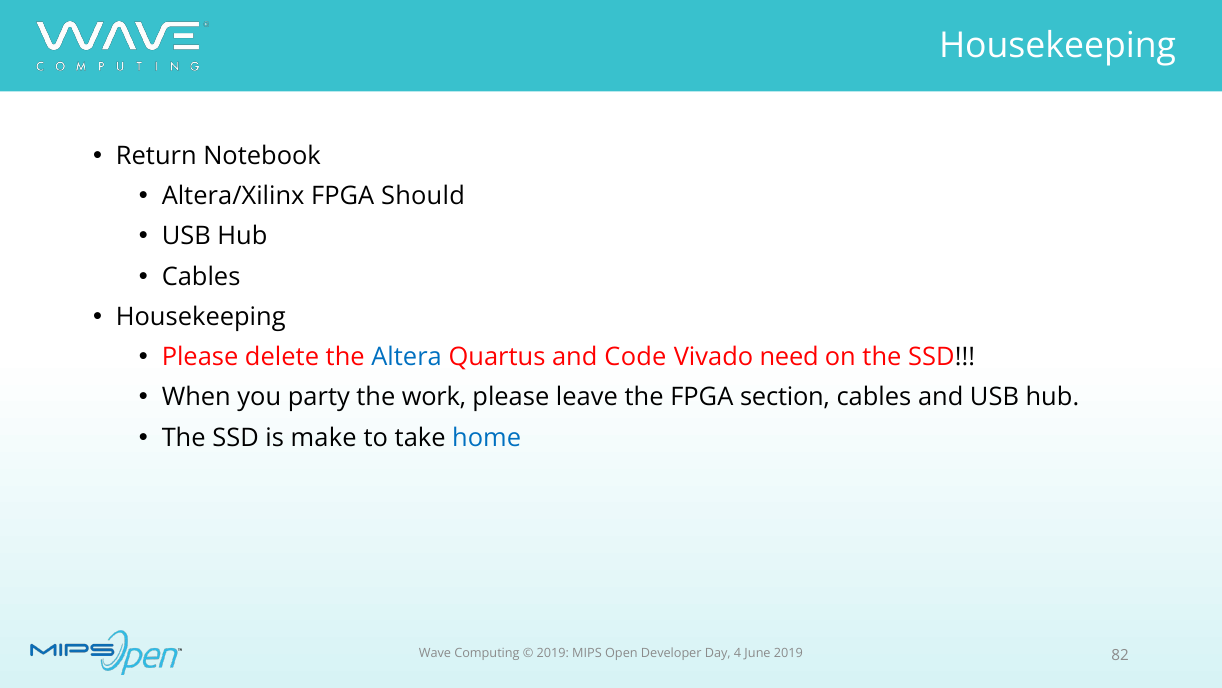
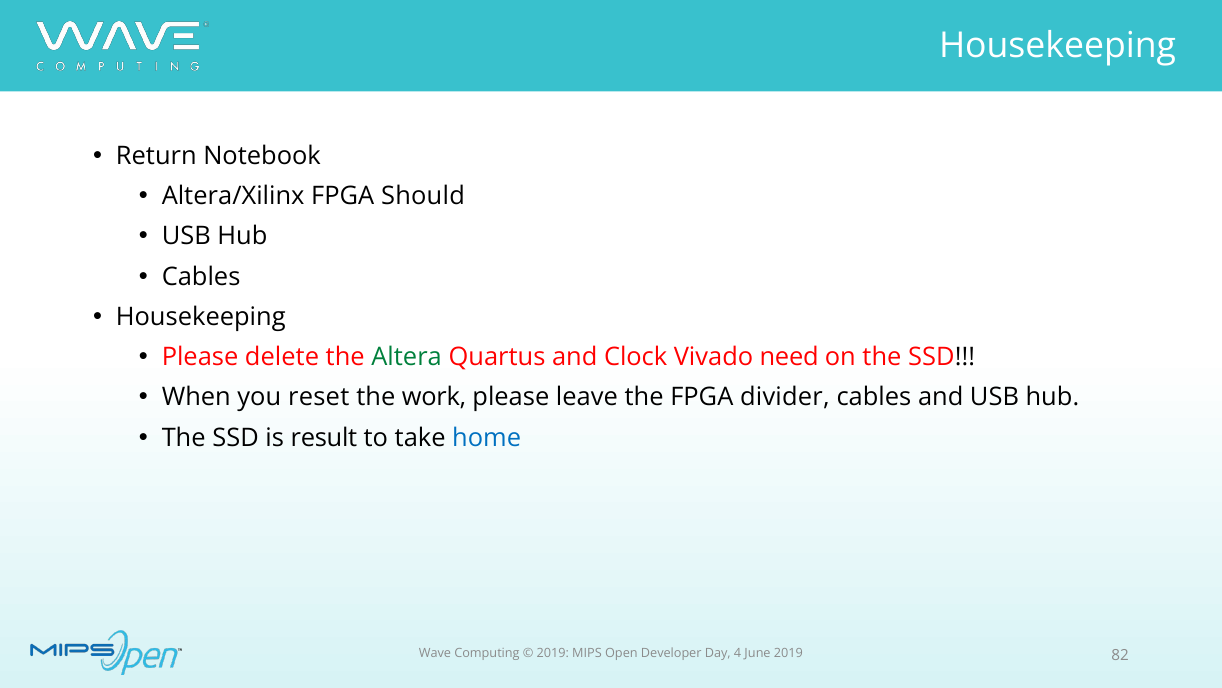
Altera colour: blue -> green
Code: Code -> Clock
party: party -> reset
section: section -> divider
make: make -> result
